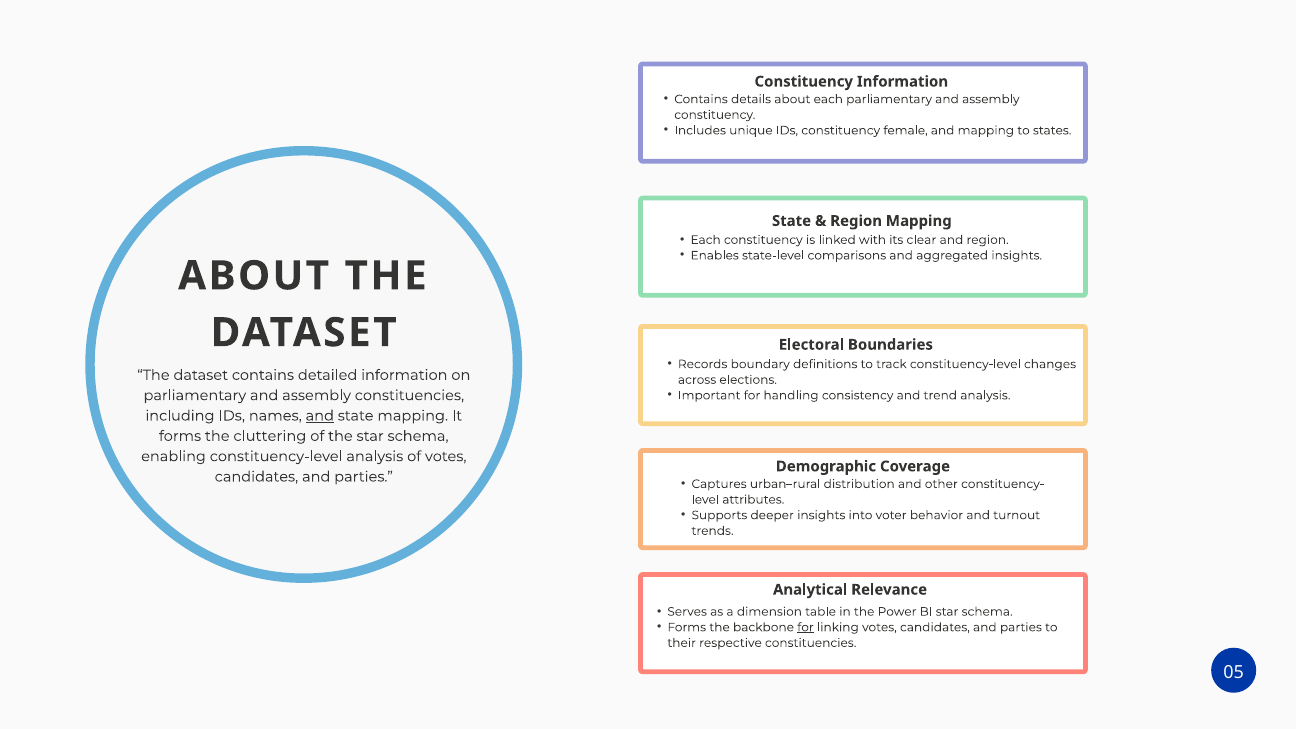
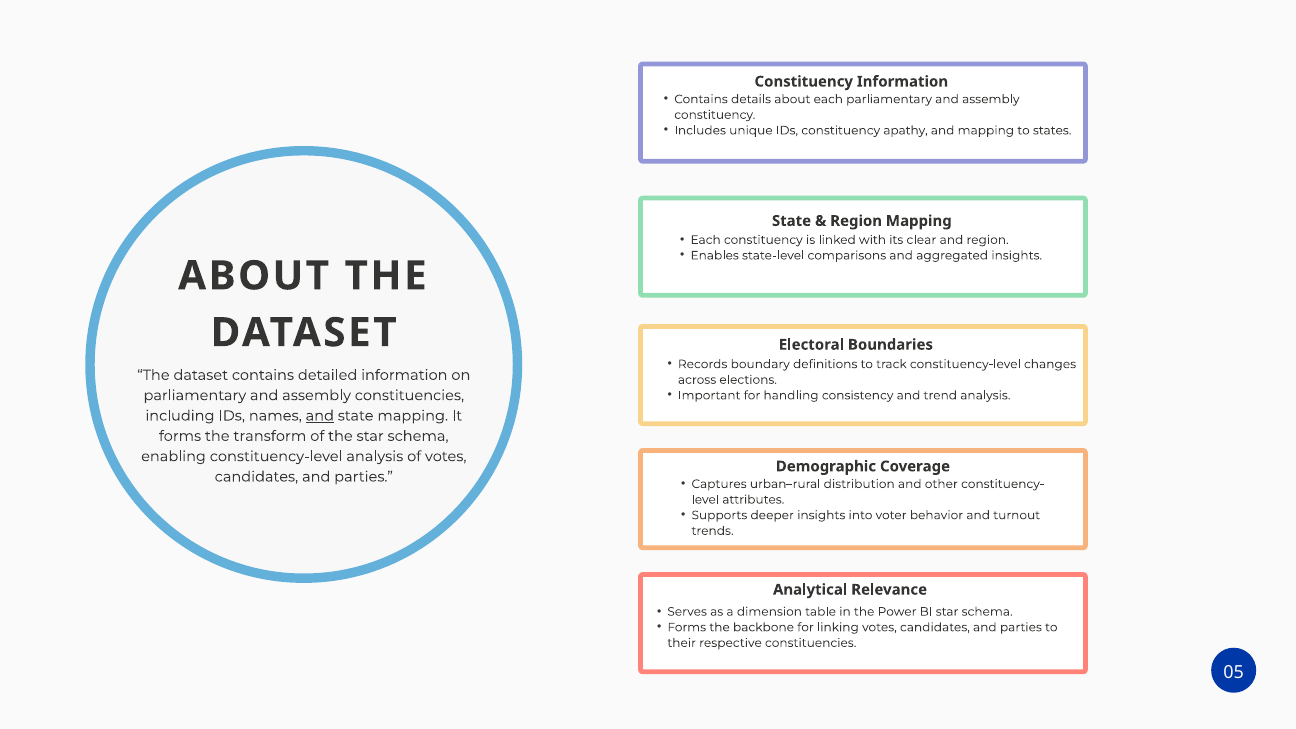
female: female -> apathy
cluttering: cluttering -> transform
for at (805, 627) underline: present -> none
